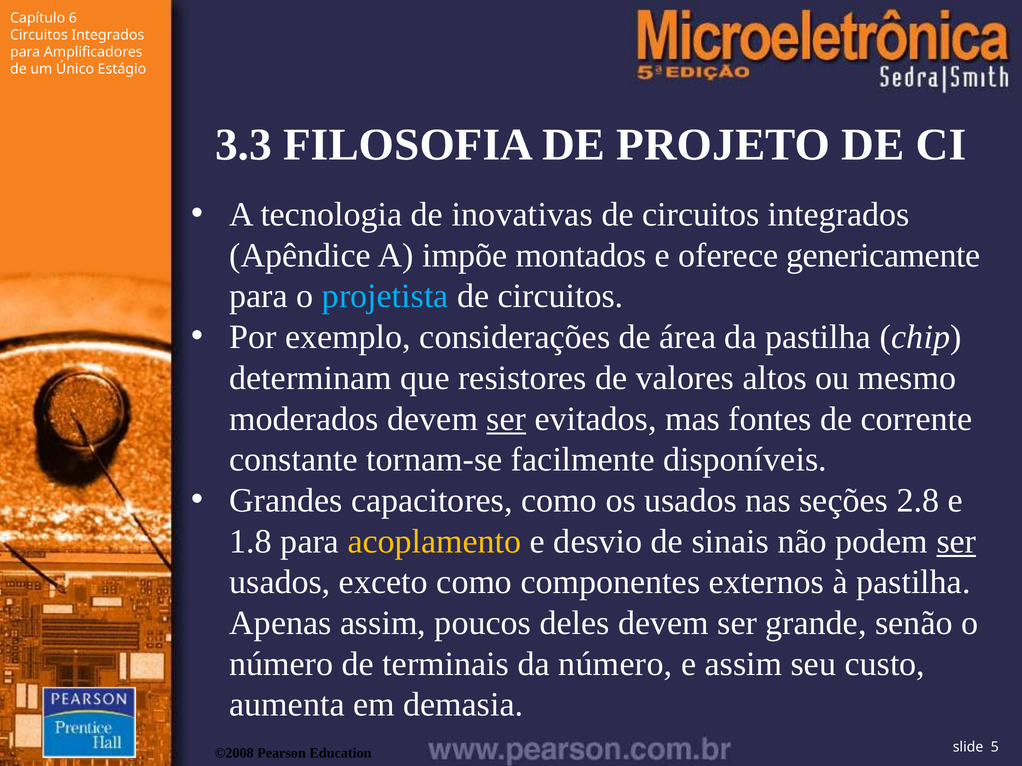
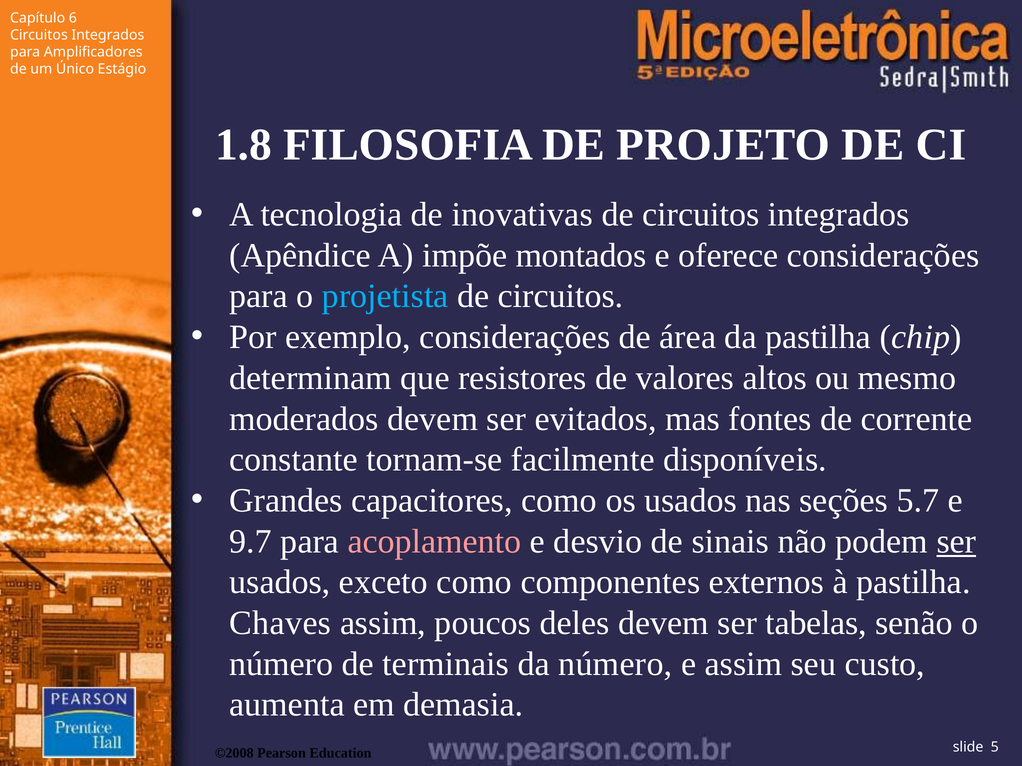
3.3: 3.3 -> 1.8
oferece genericamente: genericamente -> considerações
ser at (506, 419) underline: present -> none
2.8: 2.8 -> 5.7
1.8: 1.8 -> 9.7
acoplamento colour: yellow -> pink
Apenas: Apenas -> Chaves
grande: grande -> tabelas
